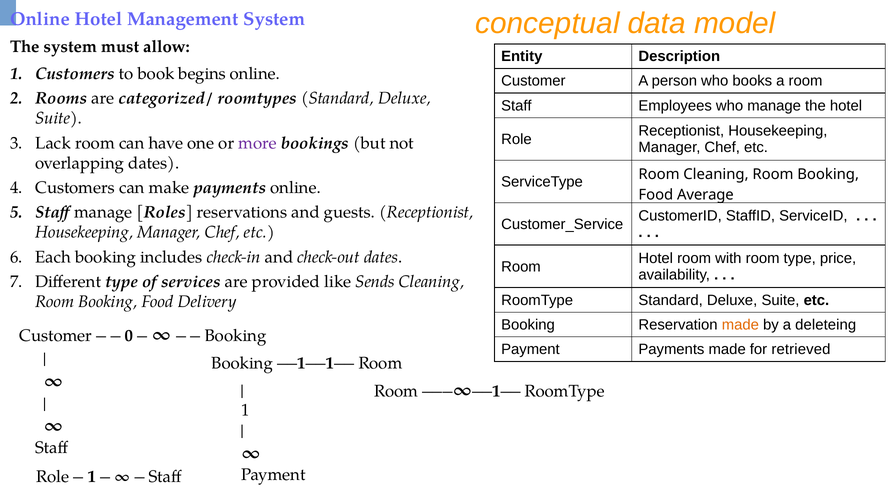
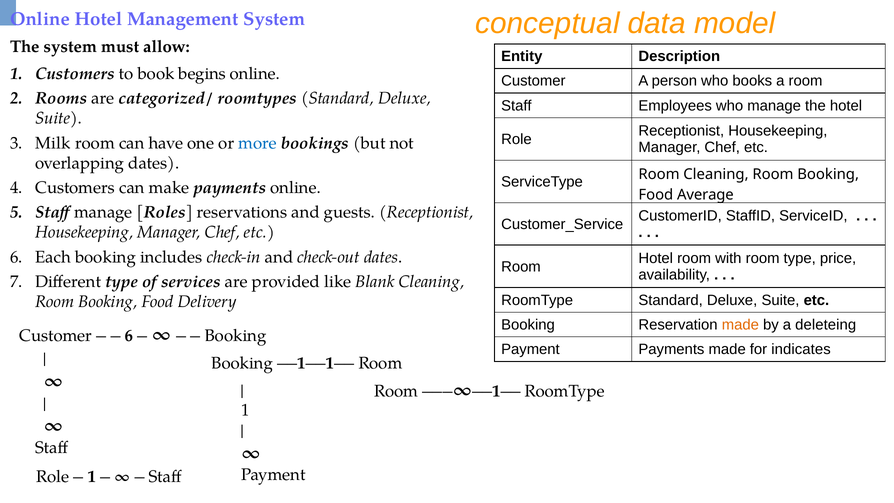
Lack: Lack -> Milk
more colour: purple -> blue
Sends: Sends -> Blank
0 at (129, 336): 0 -> 6
retrieved: retrieved -> indicates
